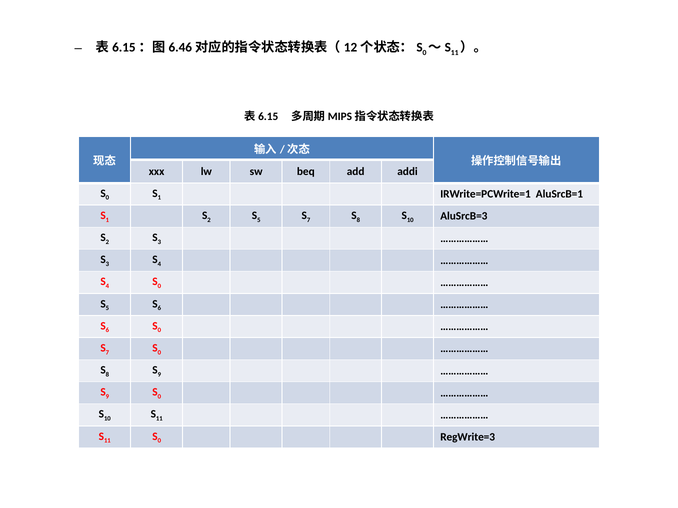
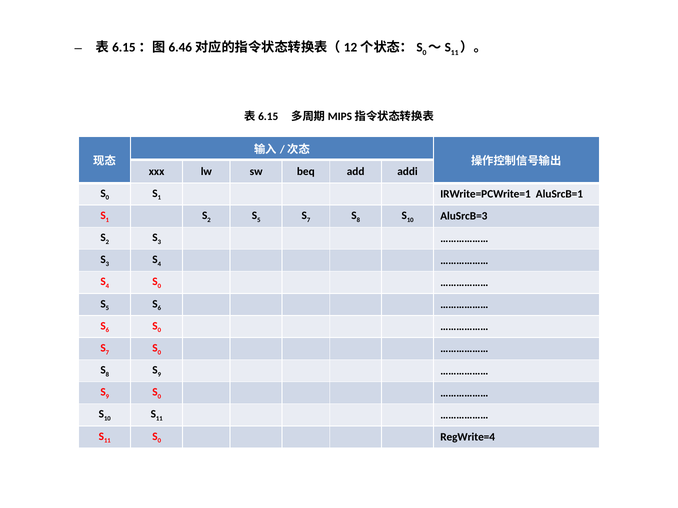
RegWrite=3: RegWrite=3 -> RegWrite=4
